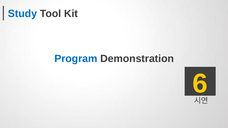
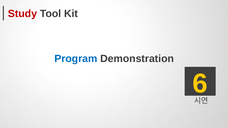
Study colour: blue -> red
